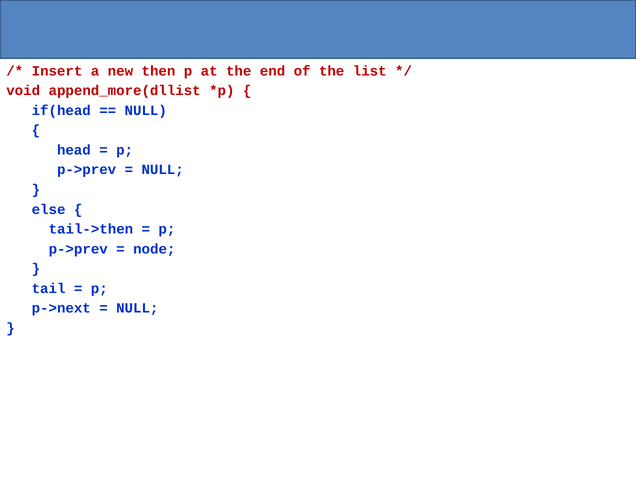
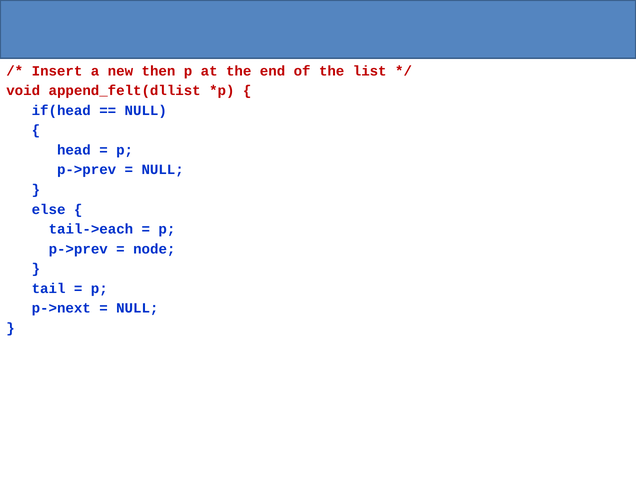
append_more(dllist: append_more(dllist -> append_felt(dllist
tail->then: tail->then -> tail->each
